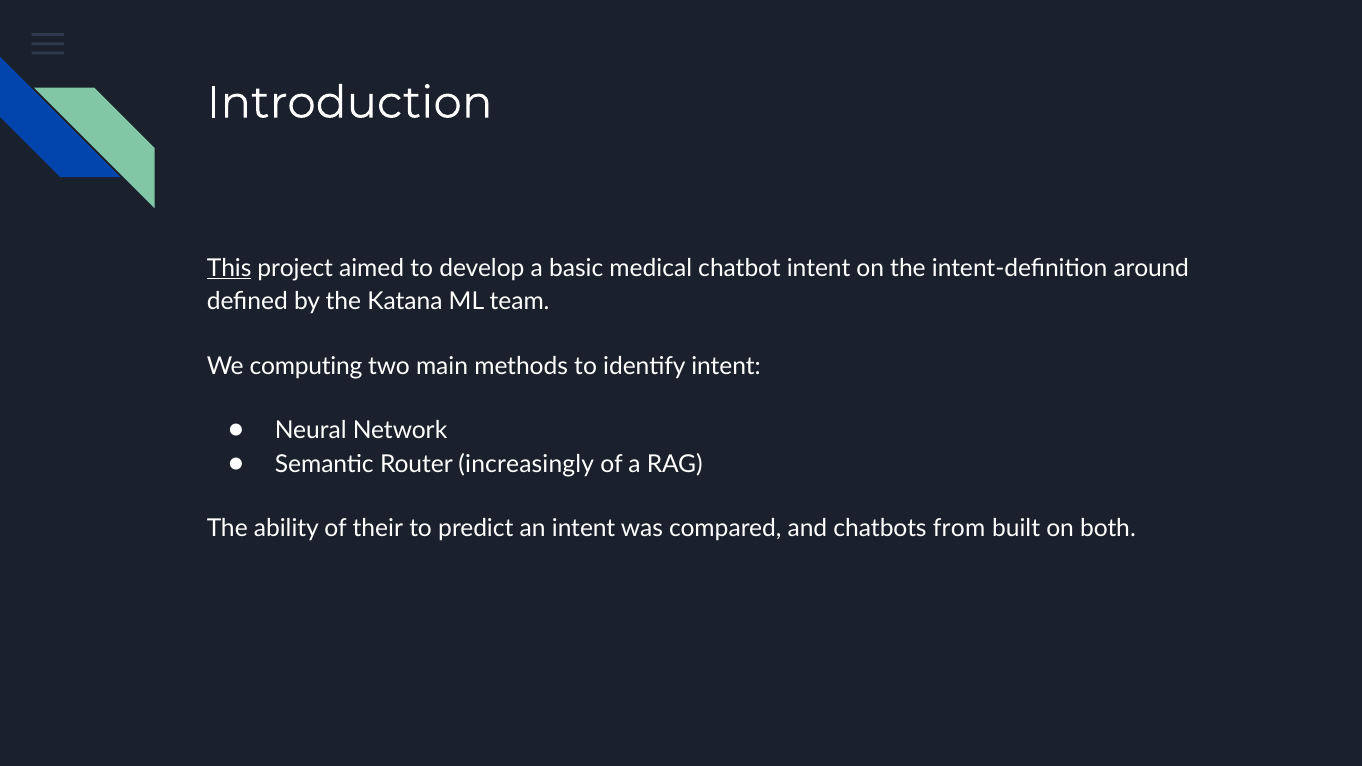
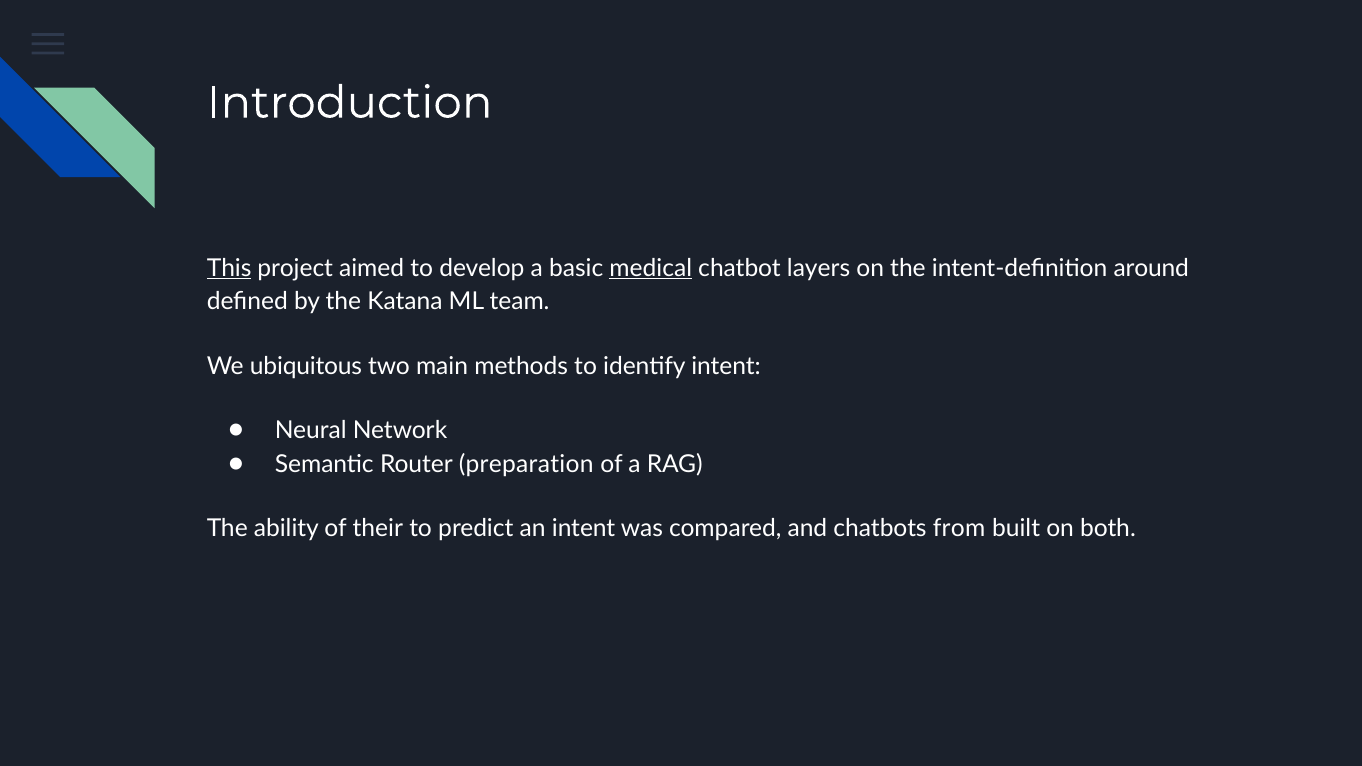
medical underline: none -> present
chatbot intent: intent -> layers
computing: computing -> ubiquitous
increasingly: increasingly -> preparation
